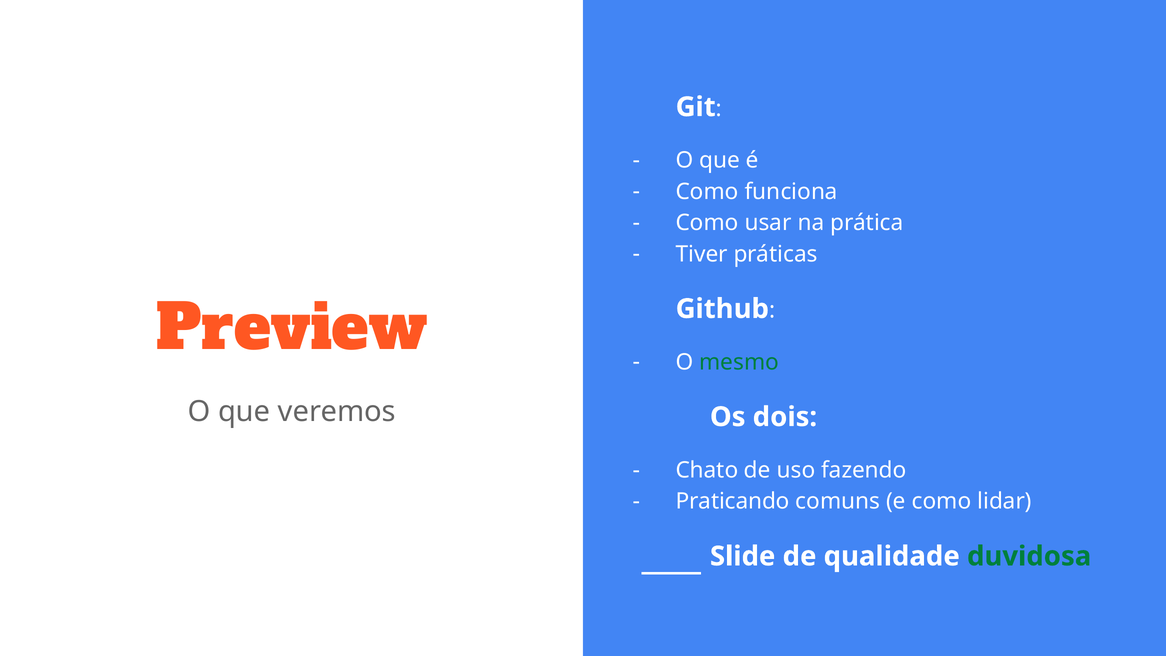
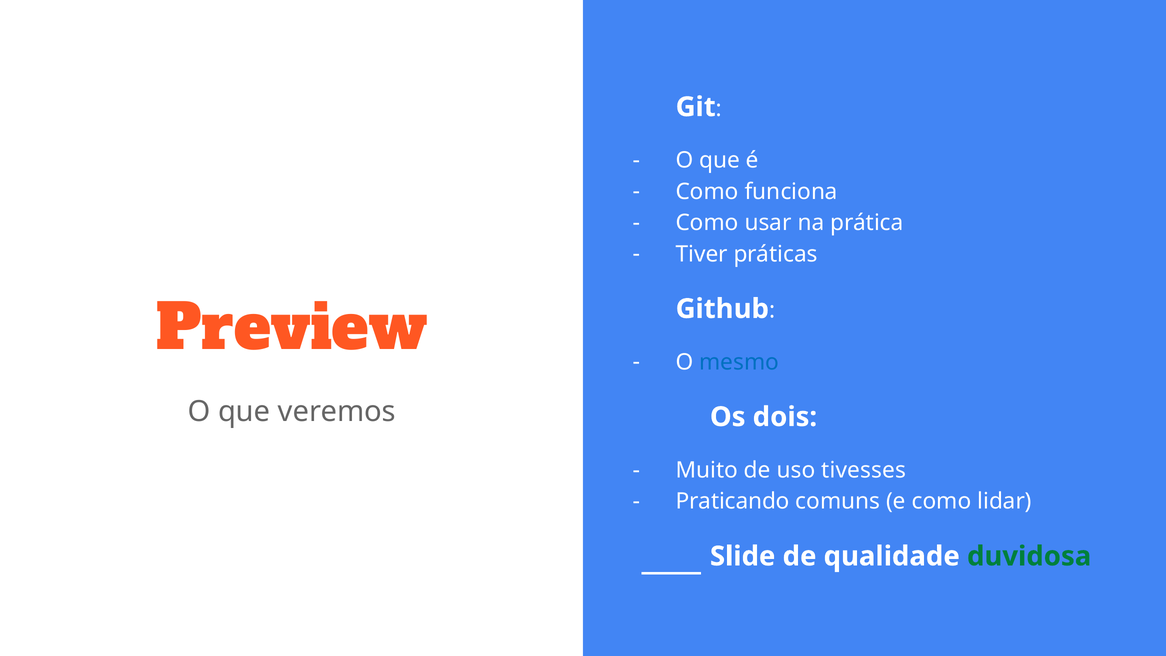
mesmo colour: green -> blue
Chato: Chato -> Muito
fazendo: fazendo -> tivesses
